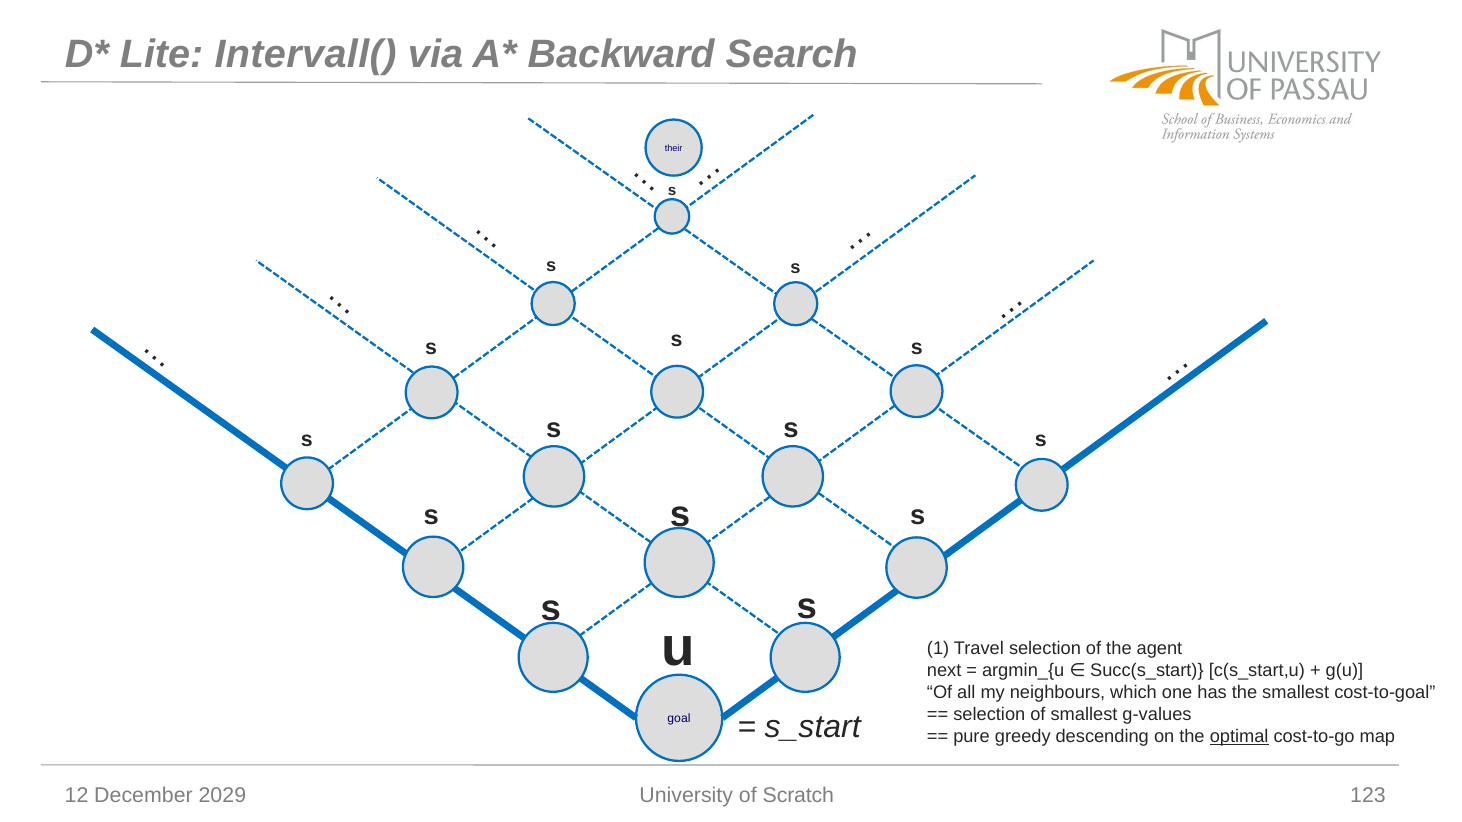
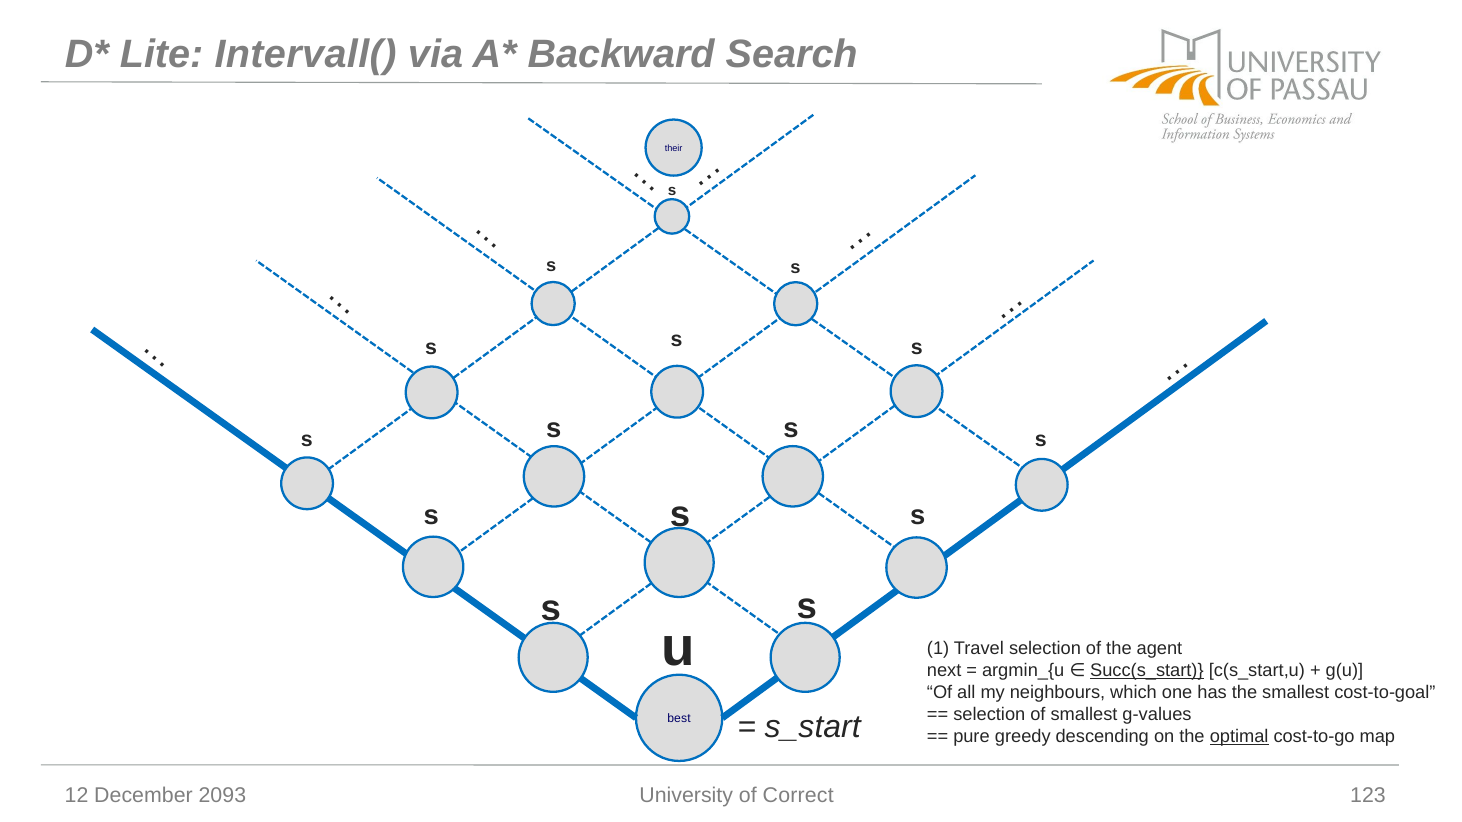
Succ(s_start underline: none -> present
goal: goal -> best
2029: 2029 -> 2093
Scratch: Scratch -> Correct
